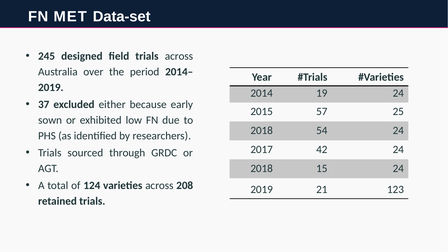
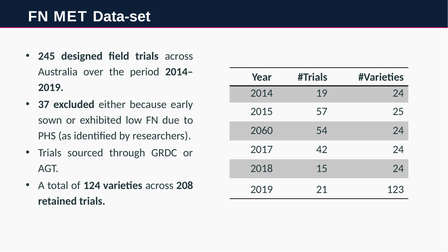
2018 at (262, 130): 2018 -> 2060
